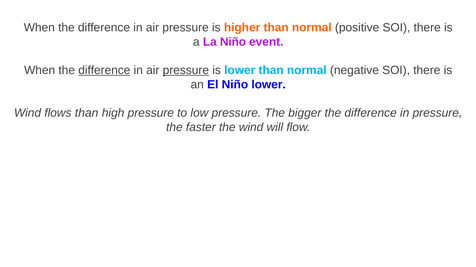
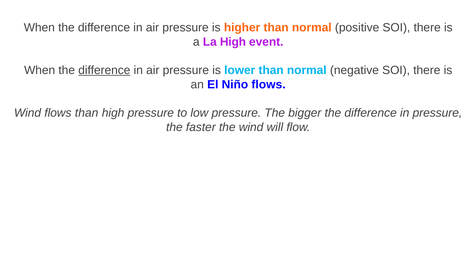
La Niño: Niño -> High
pressure at (186, 70) underline: present -> none
Niño lower: lower -> flows
